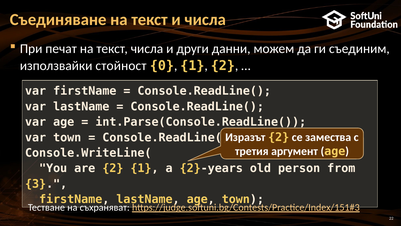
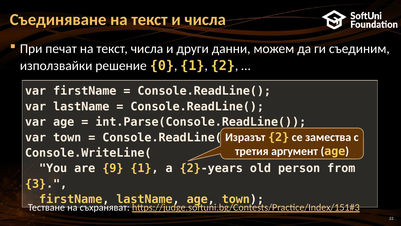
стойност: стойност -> решение
are 2: 2 -> 9
